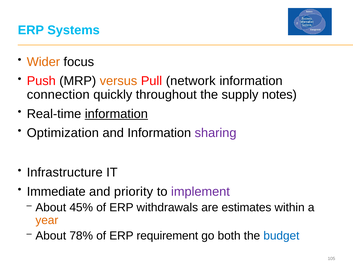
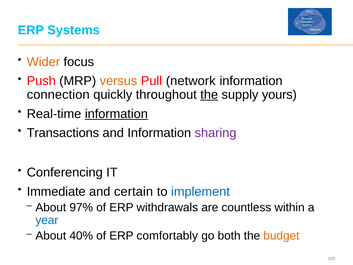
the at (209, 95) underline: none -> present
notes: notes -> yours
Optimization: Optimization -> Transactions
Infrastructure: Infrastructure -> Conferencing
priority: priority -> certain
implement colour: purple -> blue
45%: 45% -> 97%
estimates: estimates -> countless
year colour: orange -> blue
78%: 78% -> 40%
requirement: requirement -> comfortably
budget colour: blue -> orange
